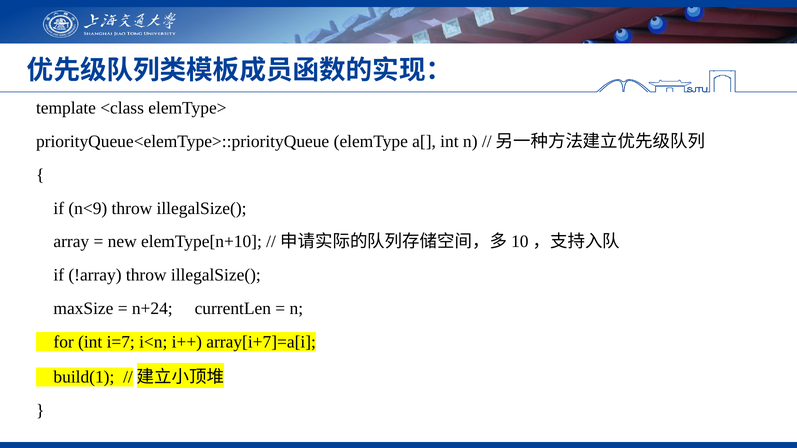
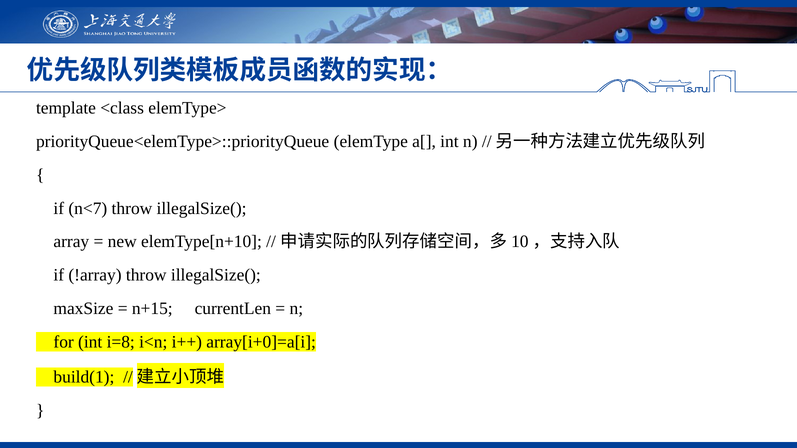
n<9: n<9 -> n<7
n+24: n+24 -> n+15
i=7: i=7 -> i=8
array[i+7]=a[i: array[i+7]=a[i -> array[i+0]=a[i
